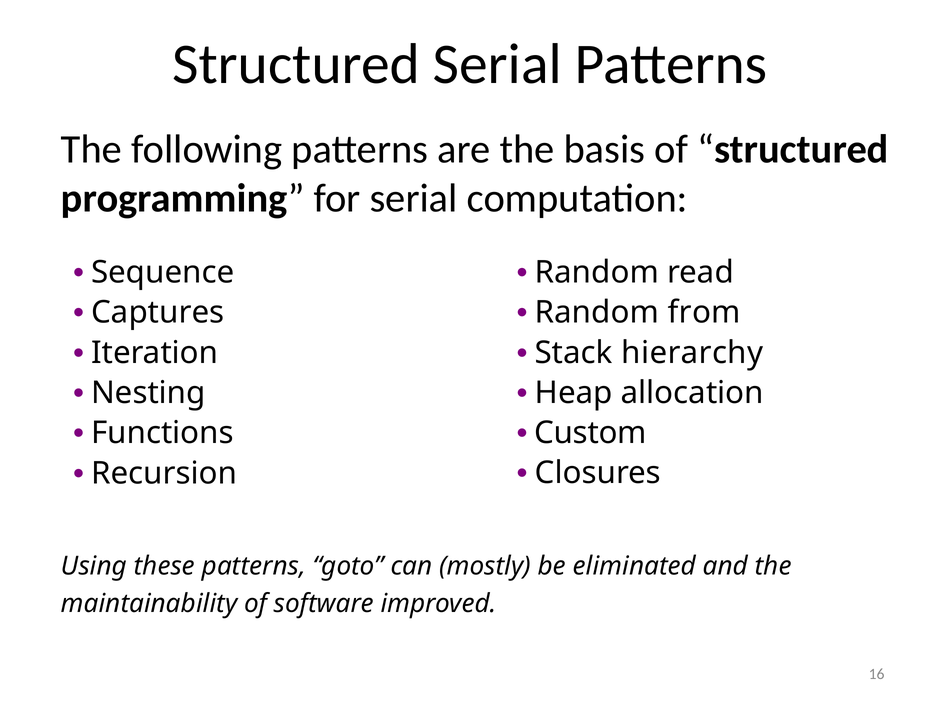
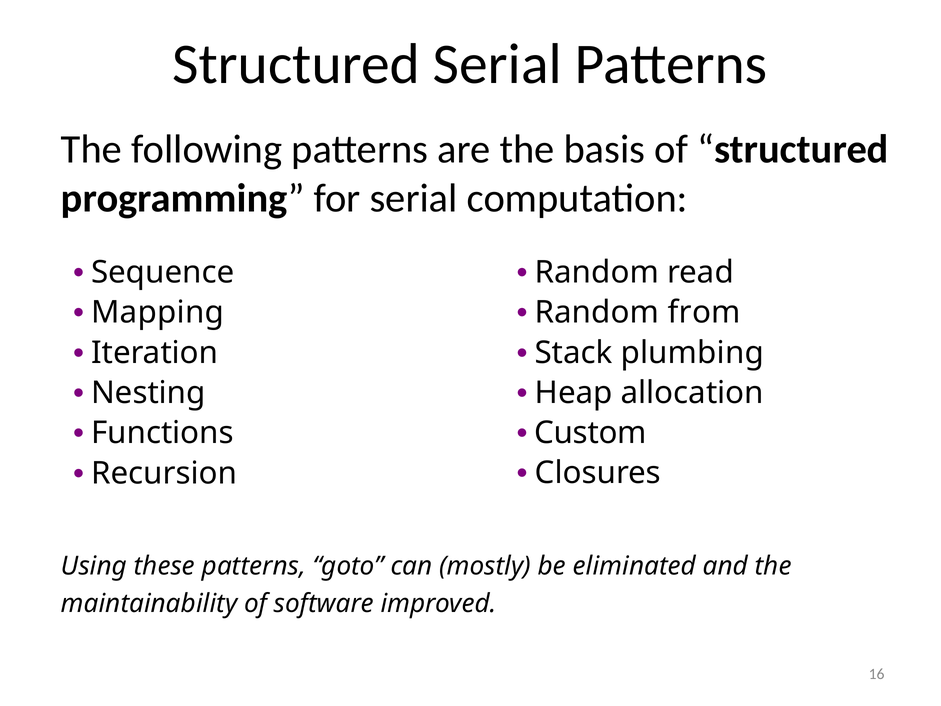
Captures: Captures -> Mapping
hierarchy: hierarchy -> plumbing
